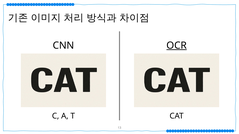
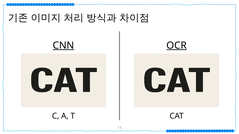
CNN underline: none -> present
